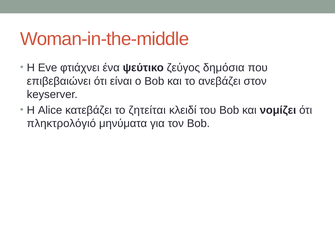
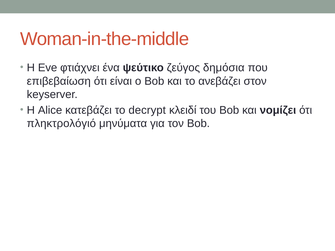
επιβεβαιώνει: επιβεβαιώνει -> επιβεβαίωση
ζητείται: ζητείται -> decrypt
